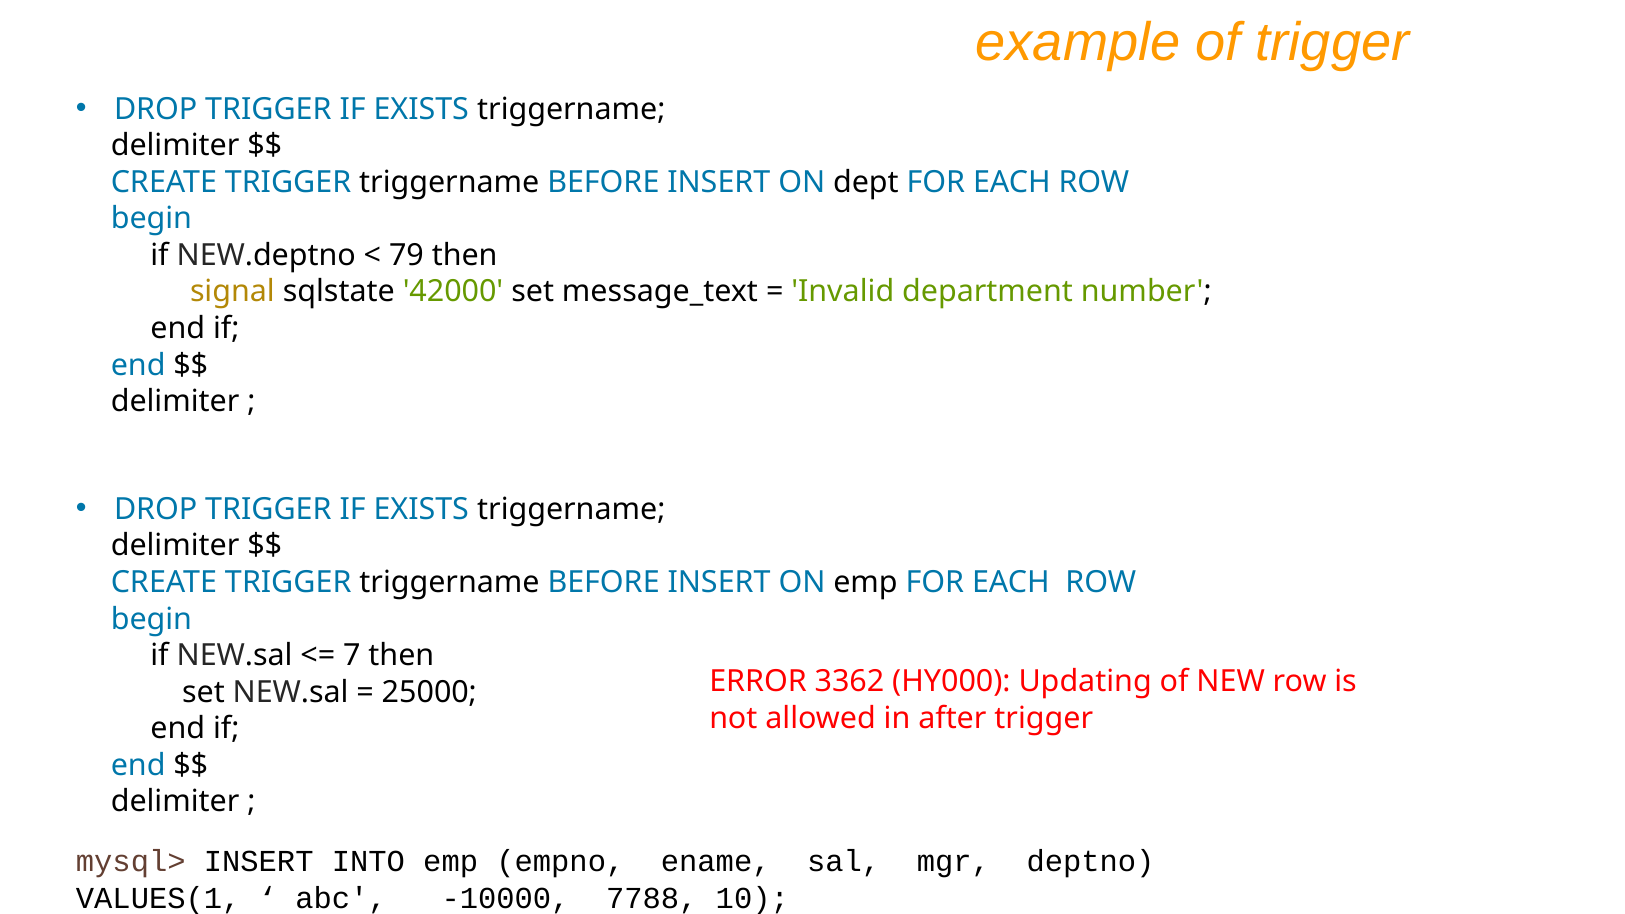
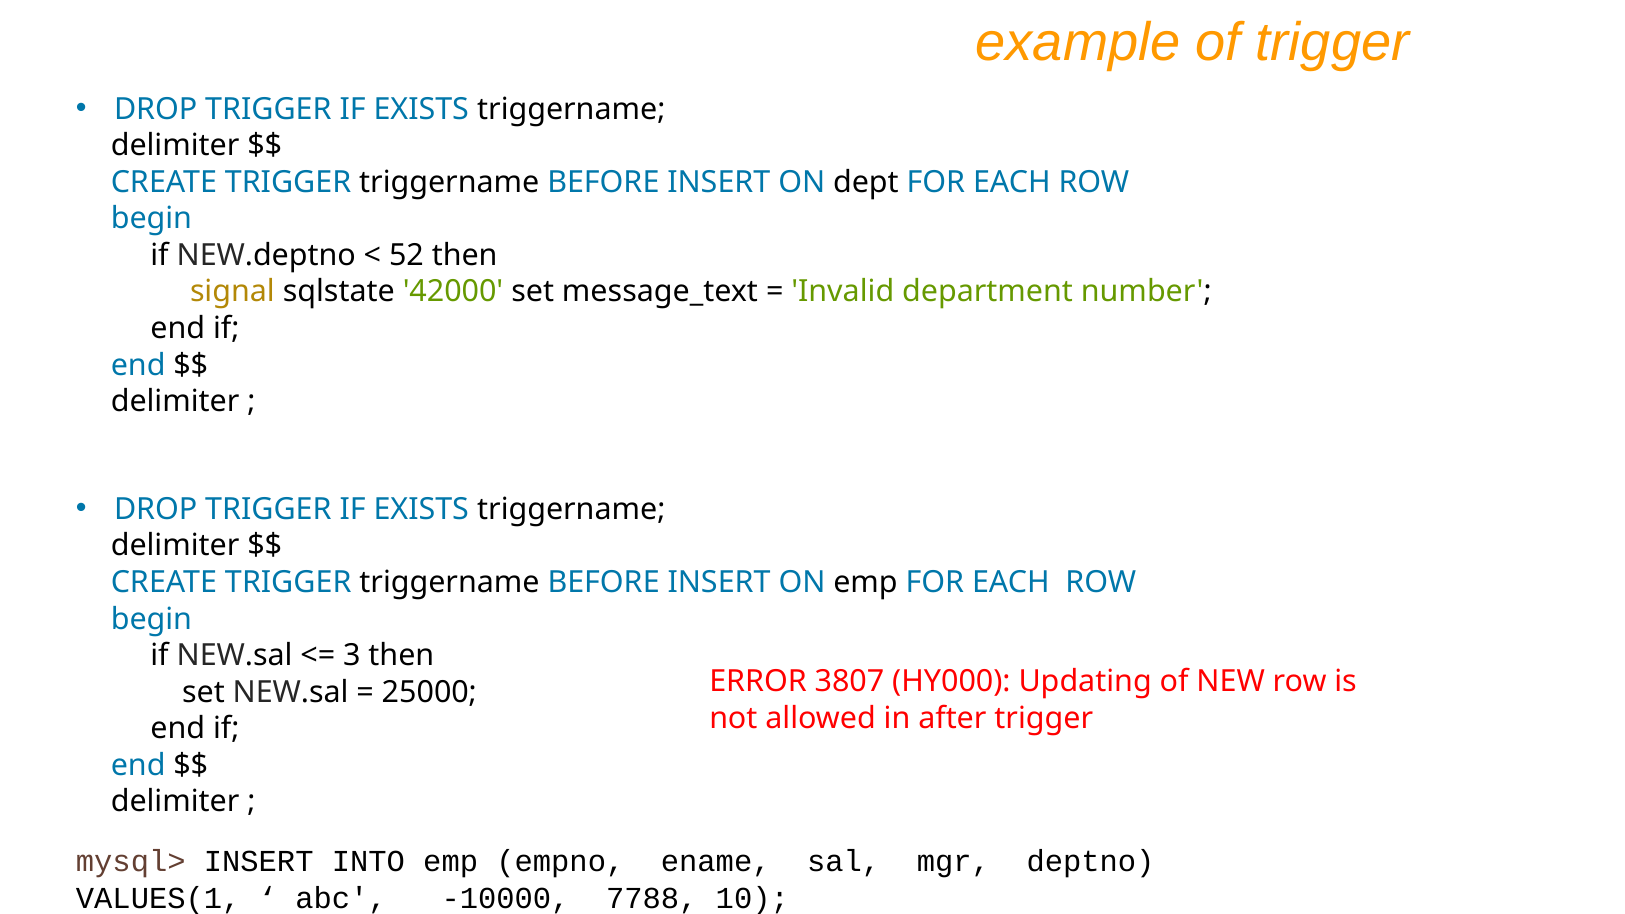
79: 79 -> 52
7: 7 -> 3
3362: 3362 -> 3807
